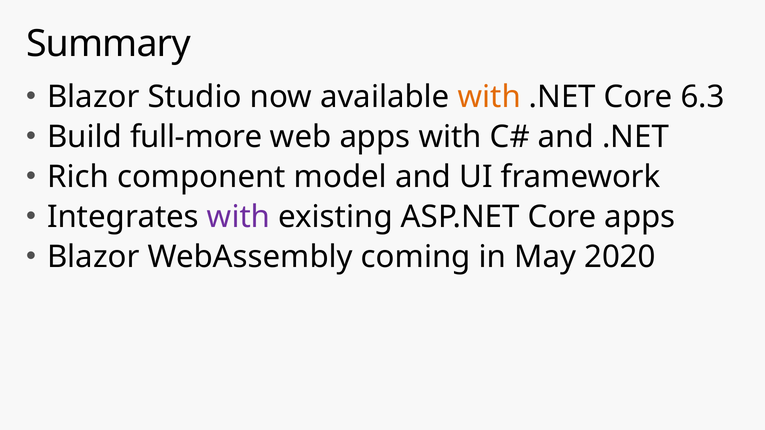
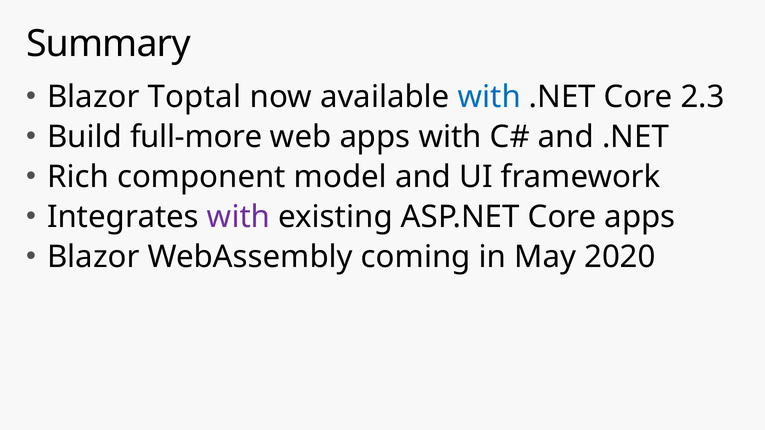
Studio: Studio -> Toptal
with at (489, 97) colour: orange -> blue
6.3: 6.3 -> 2.3
